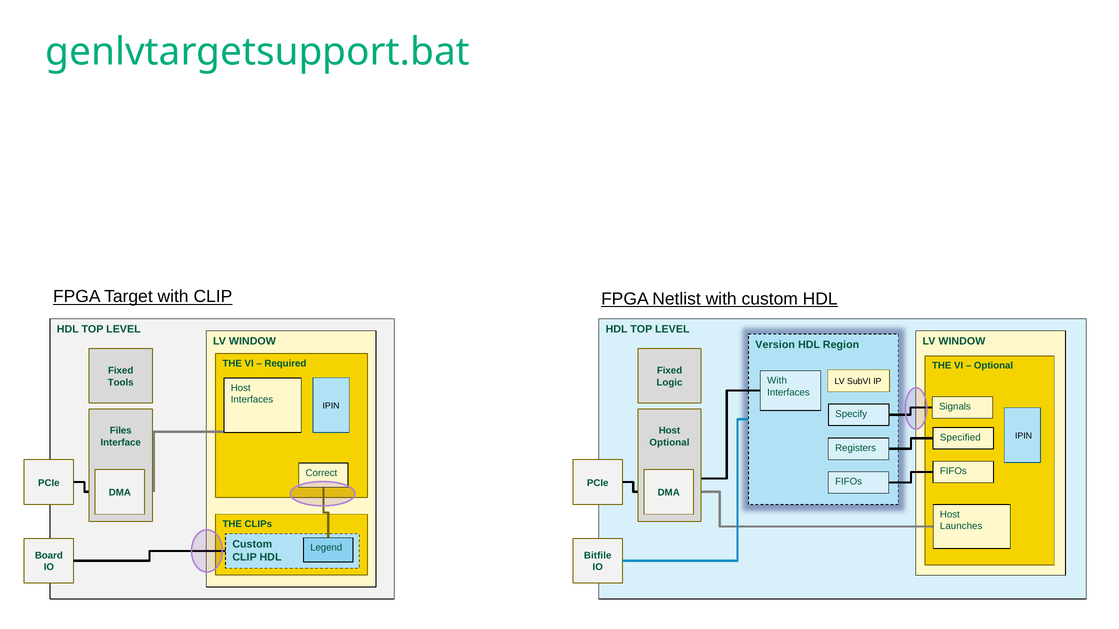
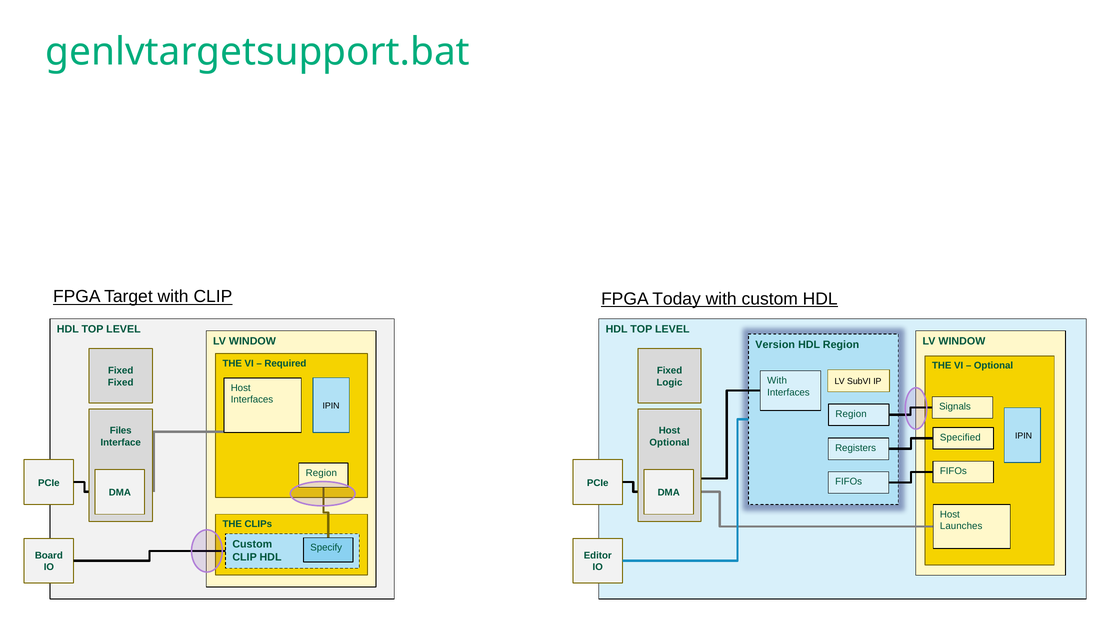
Netlist: Netlist -> Today
Tools at (121, 383): Tools -> Fixed
Specify at (851, 414): Specify -> Region
Correct at (321, 473): Correct -> Region
Legend: Legend -> Specify
Bitfile: Bitfile -> Editor
